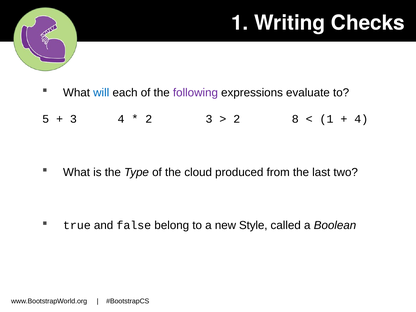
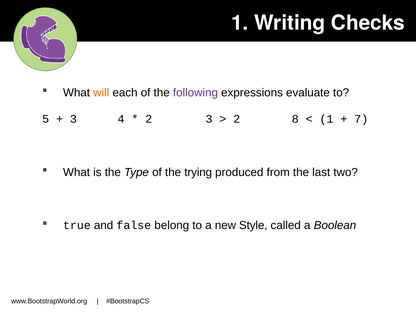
will colour: blue -> orange
4 at (361, 119): 4 -> 7
cloud: cloud -> trying
